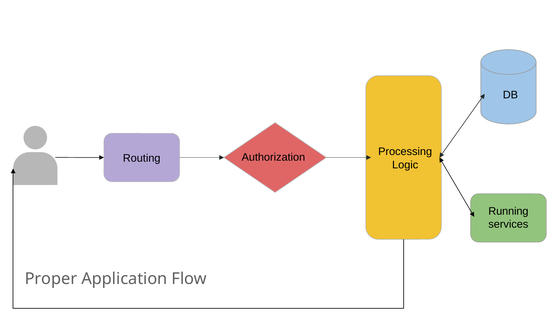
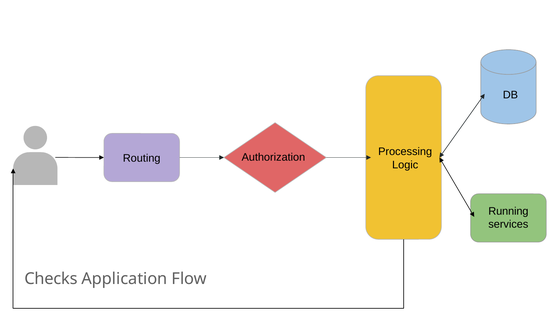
Proper: Proper -> Checks
